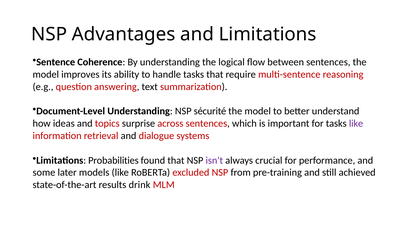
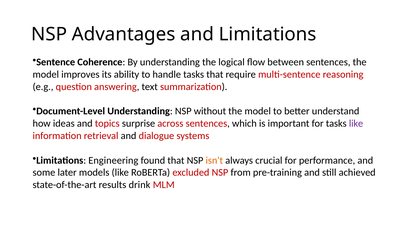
sécurité: sécurité -> without
Probabilities: Probabilities -> Engineering
isn't colour: purple -> orange
